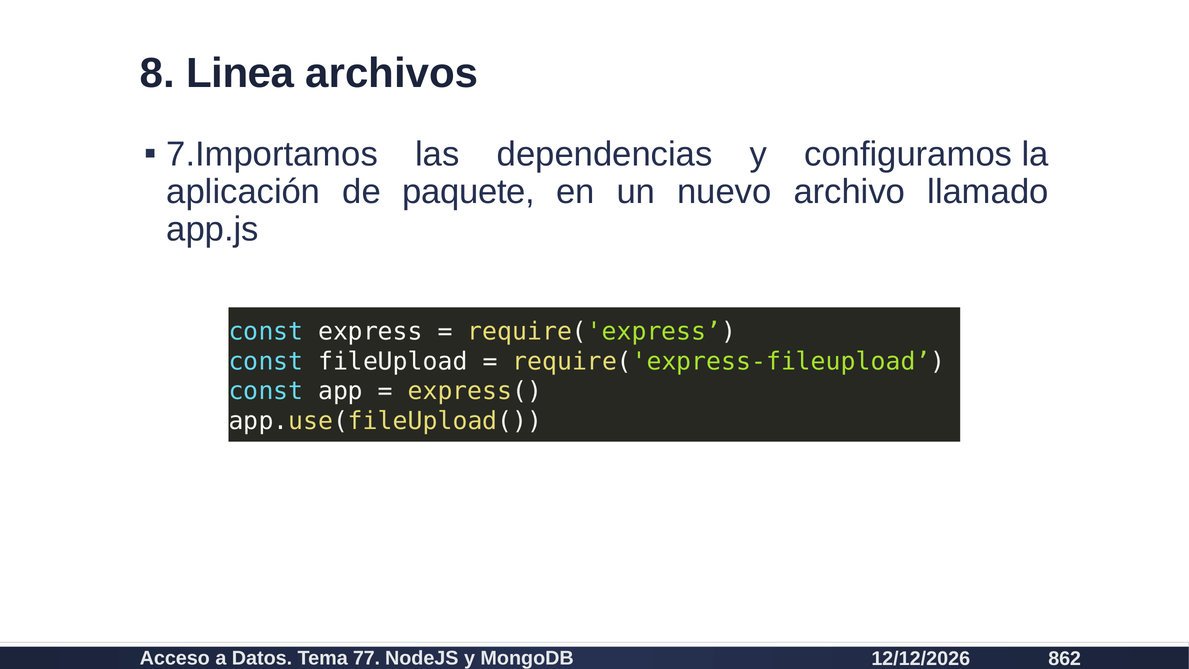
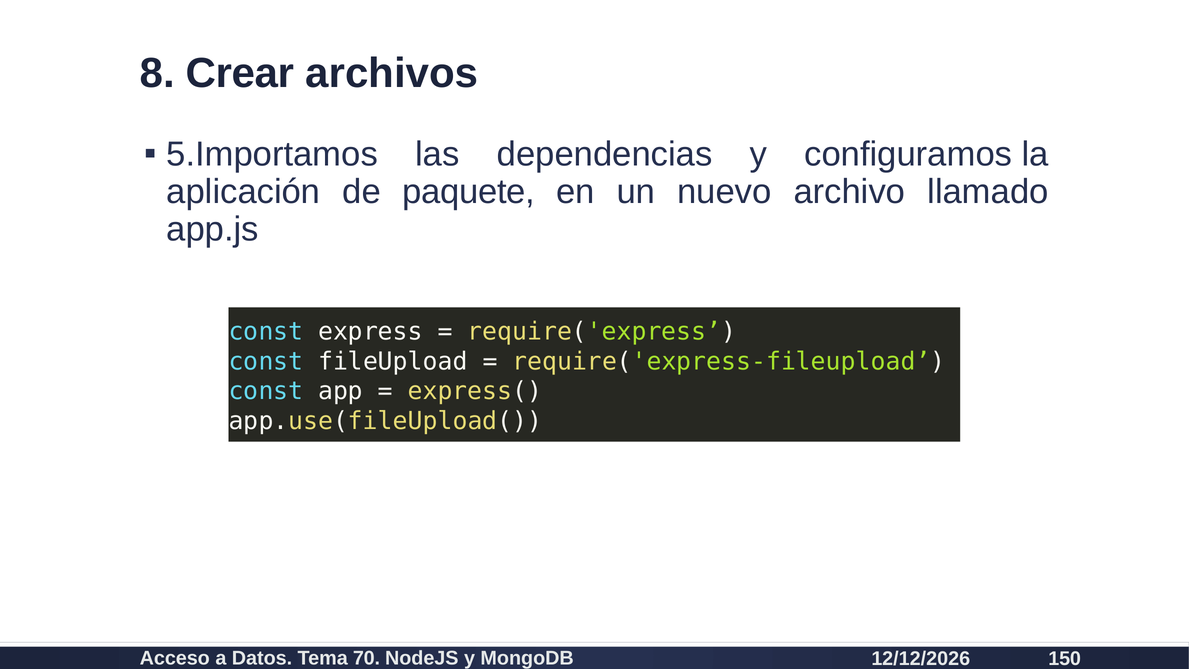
Linea: Linea -> Crear
7.Importamos: 7.Importamos -> 5.Importamos
77: 77 -> 70
862: 862 -> 150
